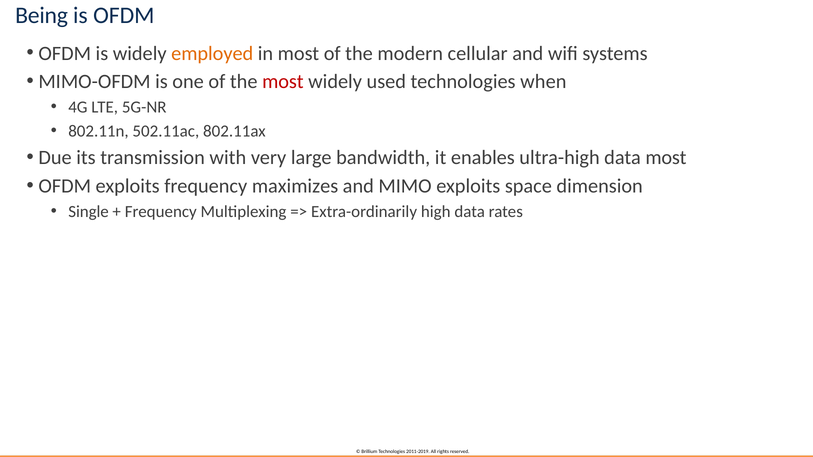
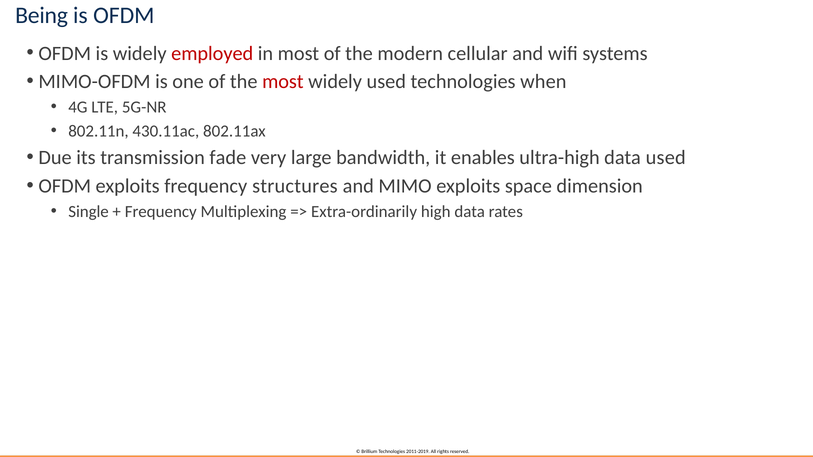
employed colour: orange -> red
502.11ac: 502.11ac -> 430.11ac
with: with -> fade
data most: most -> used
maximizes: maximizes -> structures
